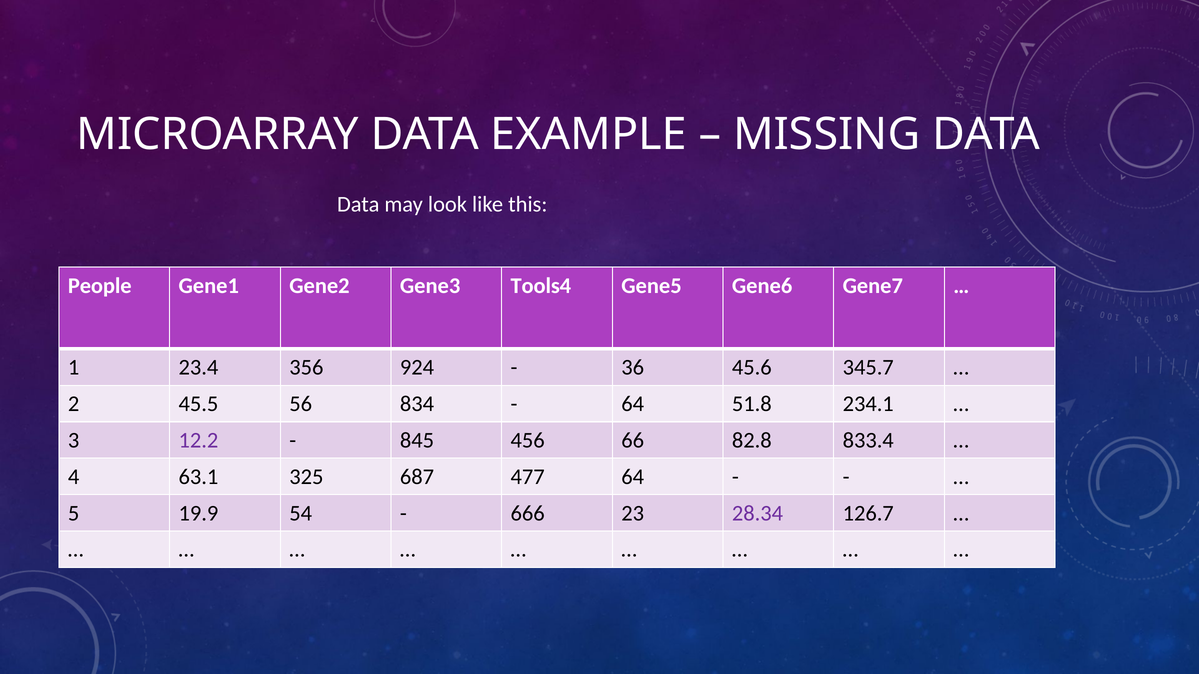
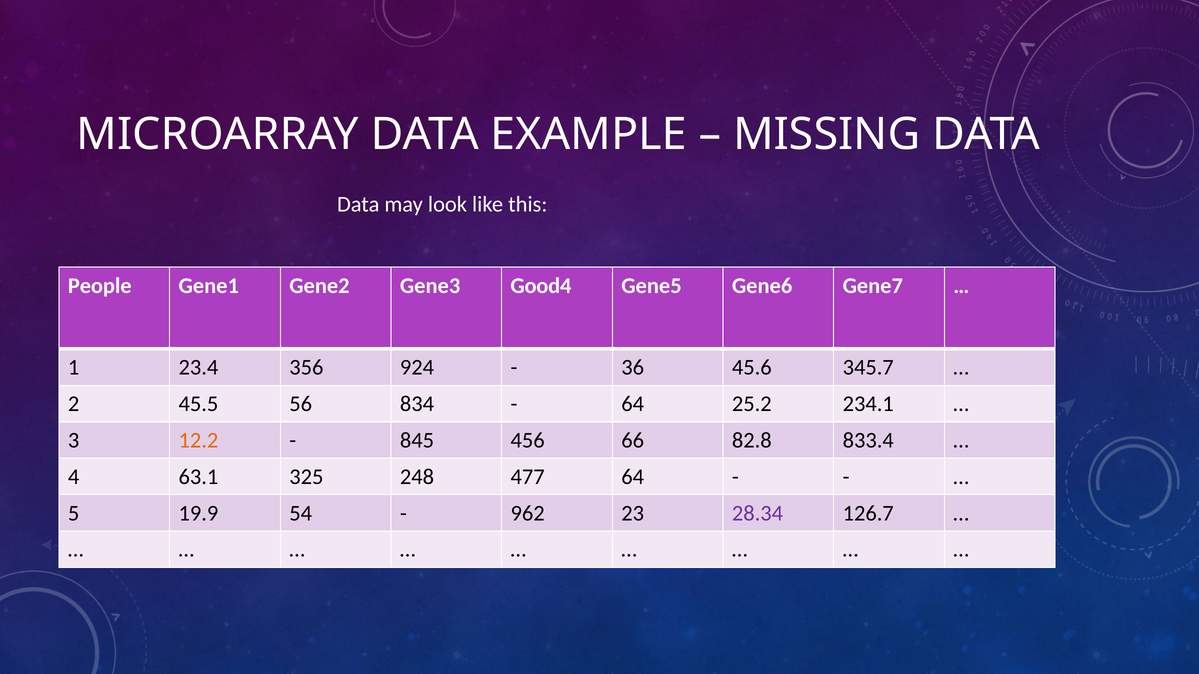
Tools4: Tools4 -> Good4
51.8: 51.8 -> 25.2
12.2 colour: purple -> orange
687: 687 -> 248
666: 666 -> 962
